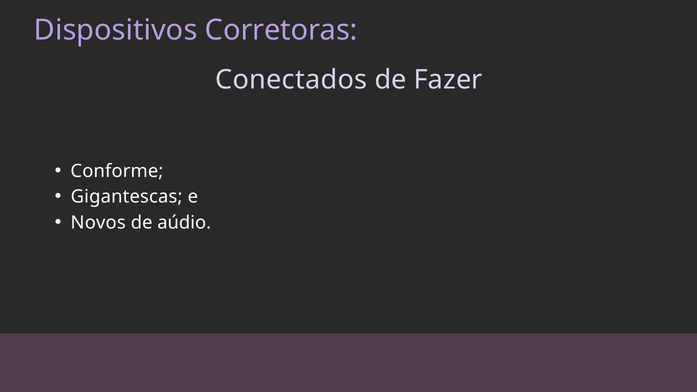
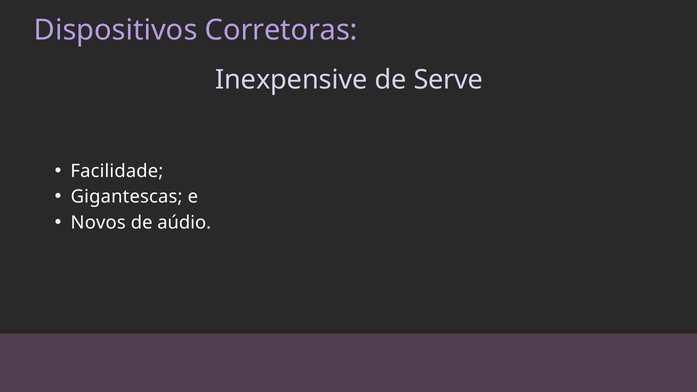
Conectados: Conectados -> Inexpensive
Fazer: Fazer -> Serve
Conforme: Conforme -> Facilidade
